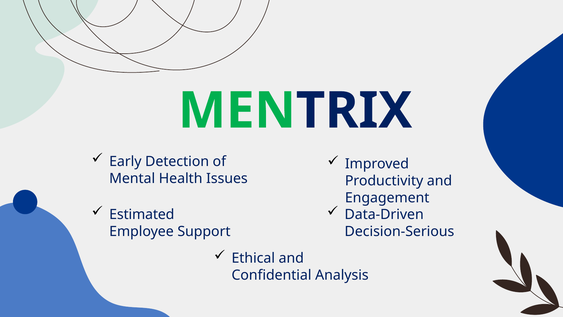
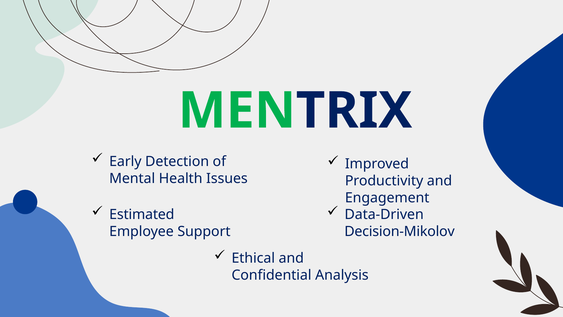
Decision-Serious: Decision-Serious -> Decision-Mikolov
